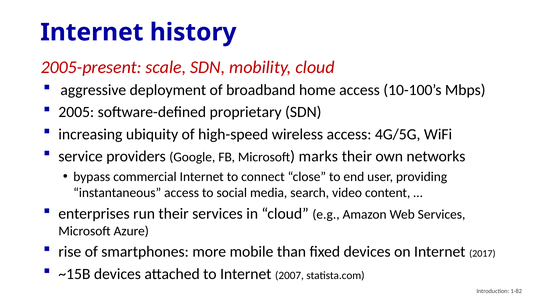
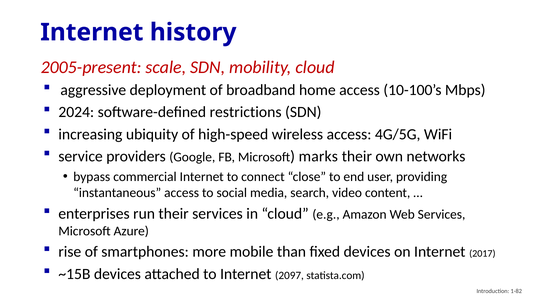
2005: 2005 -> 2024
proprietary: proprietary -> restrictions
2007: 2007 -> 2097
